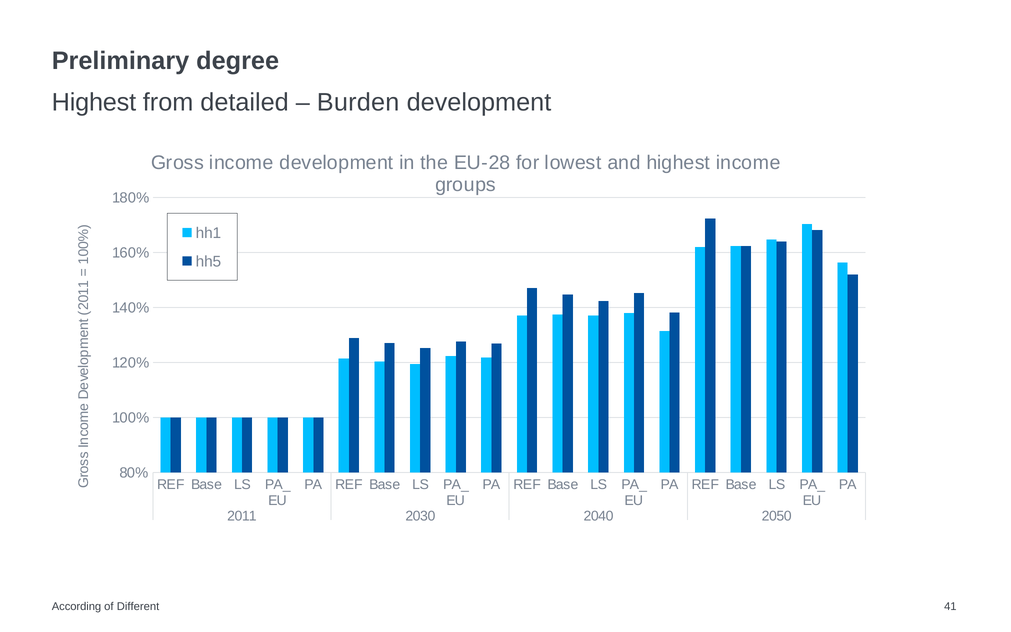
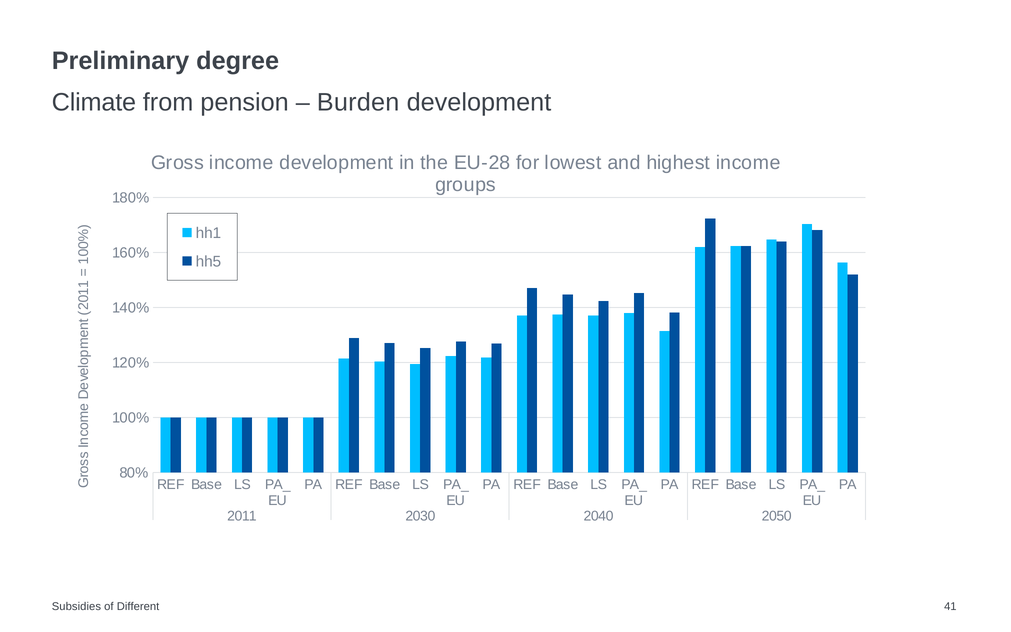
Highest at (94, 102): Highest -> Climate
detailed: detailed -> pension
According: According -> Subsidies
